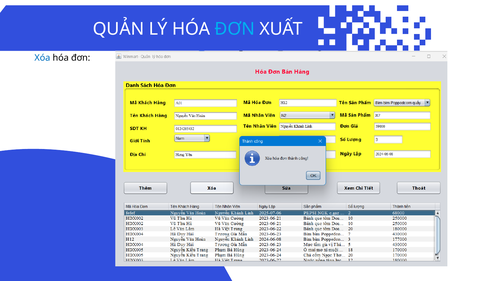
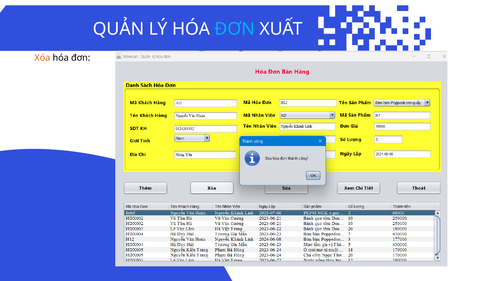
Xóa colour: blue -> orange
